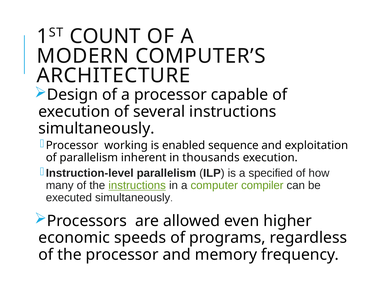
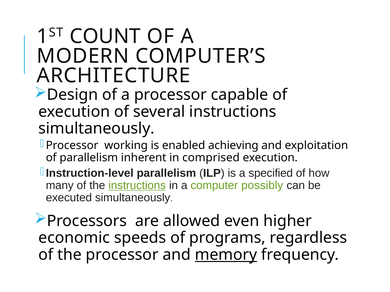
sequence: sequence -> achieving
thousands: thousands -> comprised
compiler: compiler -> possibly
memory underline: none -> present
